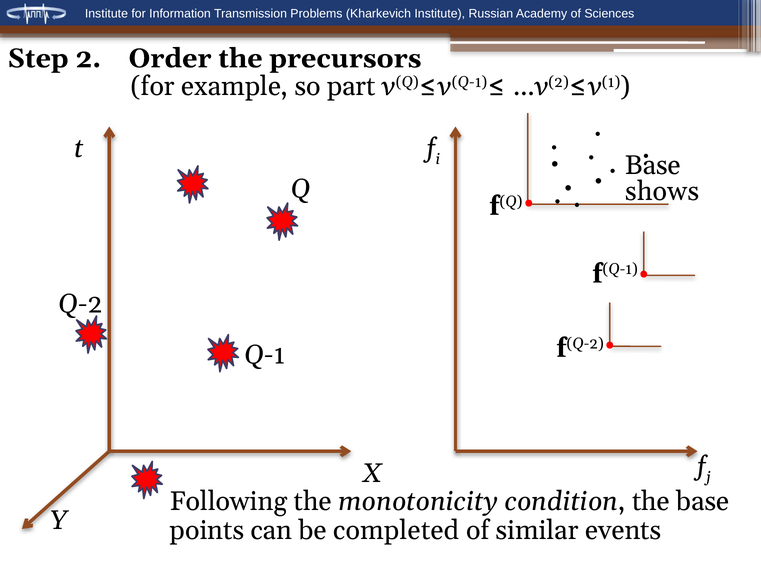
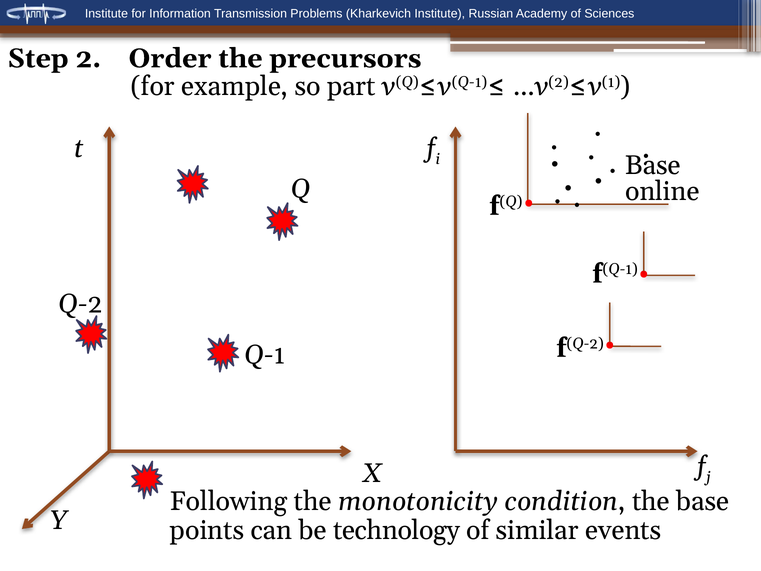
shows: shows -> online
completed: completed -> technology
